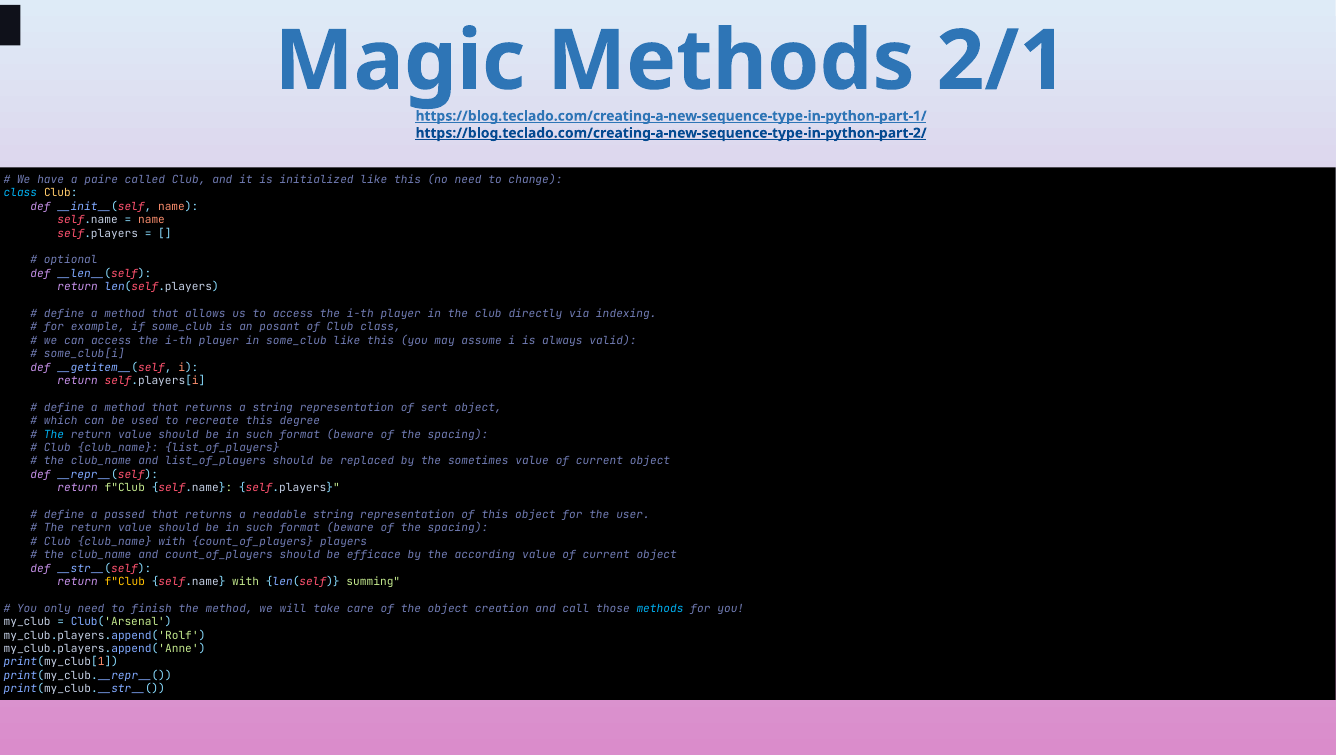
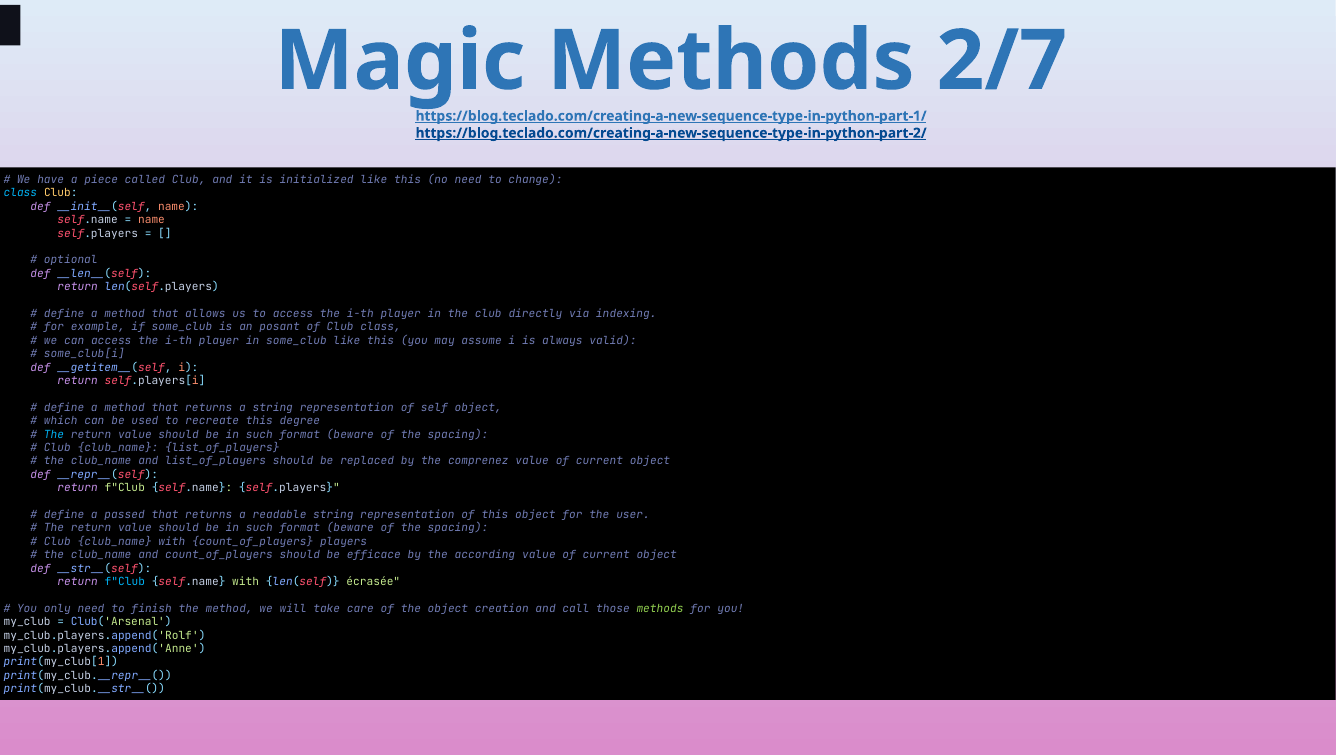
2/1: 2/1 -> 2/7
paire: paire -> piece
sert: sert -> self
sometimes: sometimes -> comprenez
f"Club at (125, 582) colour: yellow -> light blue
summing: summing -> écrasée
methods at (660, 608) colour: light blue -> light green
